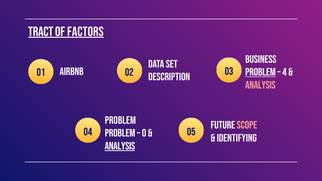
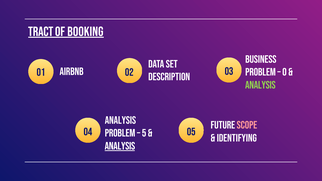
FACTORS: FACTORS -> BOOKING
Problem at (261, 72) underline: present -> none
4: 4 -> 0
Analysis at (260, 85) colour: pink -> light green
Problem at (120, 120): Problem -> Analysis
0: 0 -> 5
